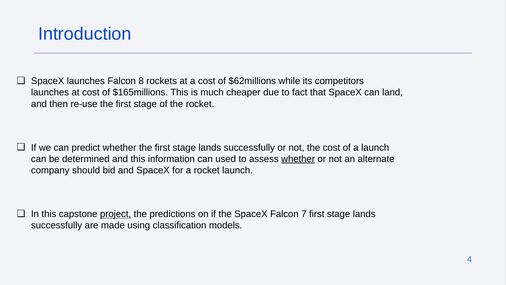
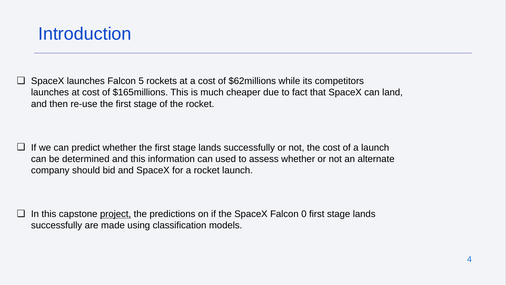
8: 8 -> 5
whether at (298, 159) underline: present -> none
7: 7 -> 0
